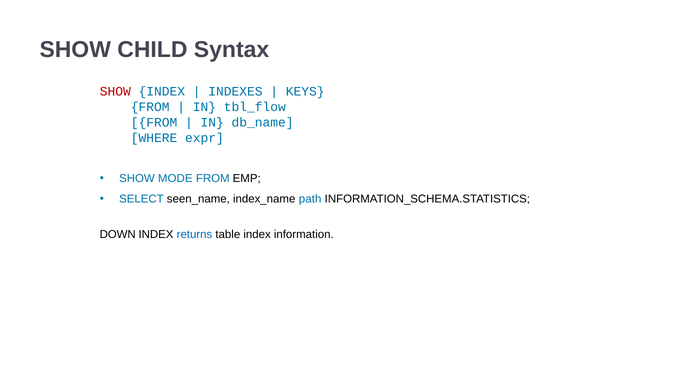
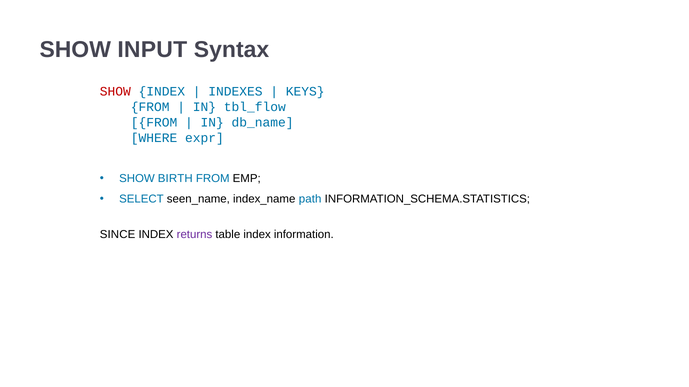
CHILD: CHILD -> INPUT
MODE: MODE -> BIRTH
DOWN: DOWN -> SINCE
returns colour: blue -> purple
